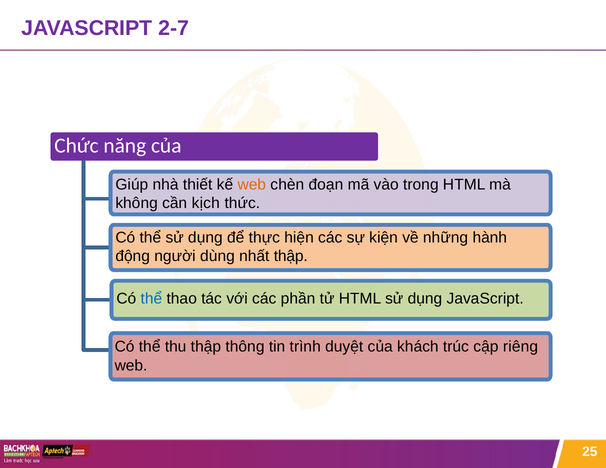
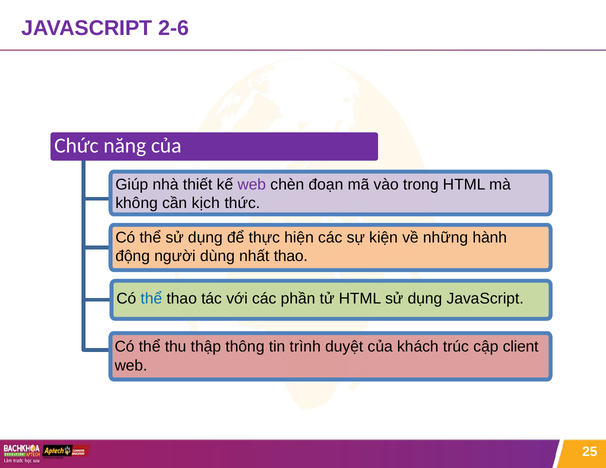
2-7: 2-7 -> 2-6
web at (252, 185) colour: orange -> purple
nhất thập: thập -> thao
riêng: riêng -> client
